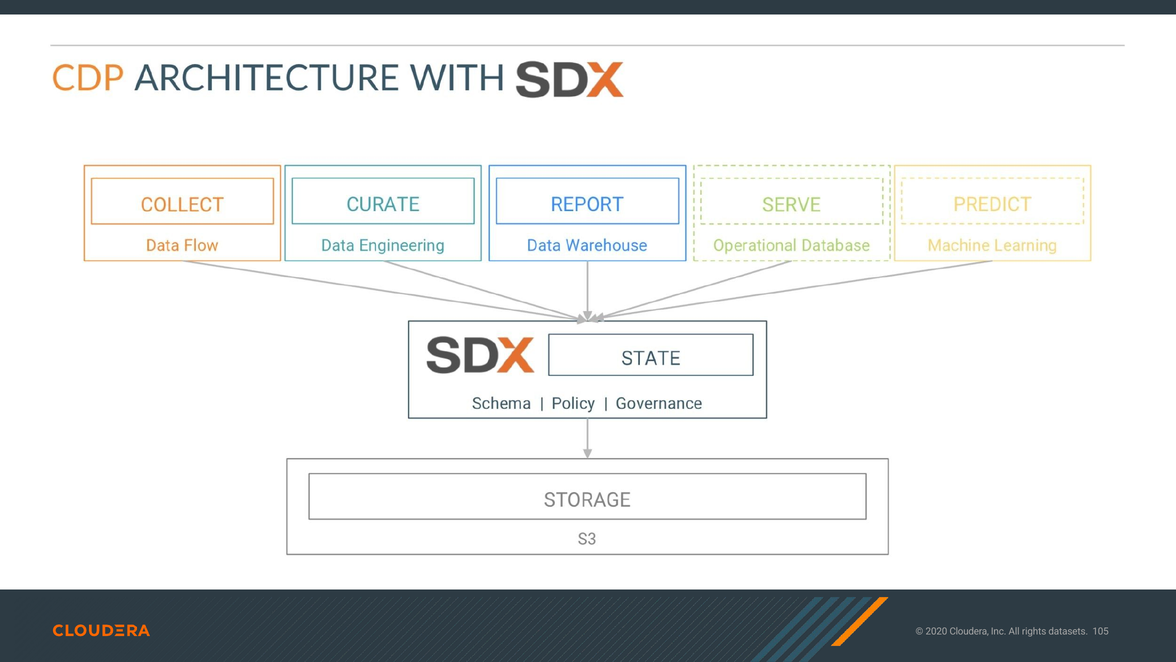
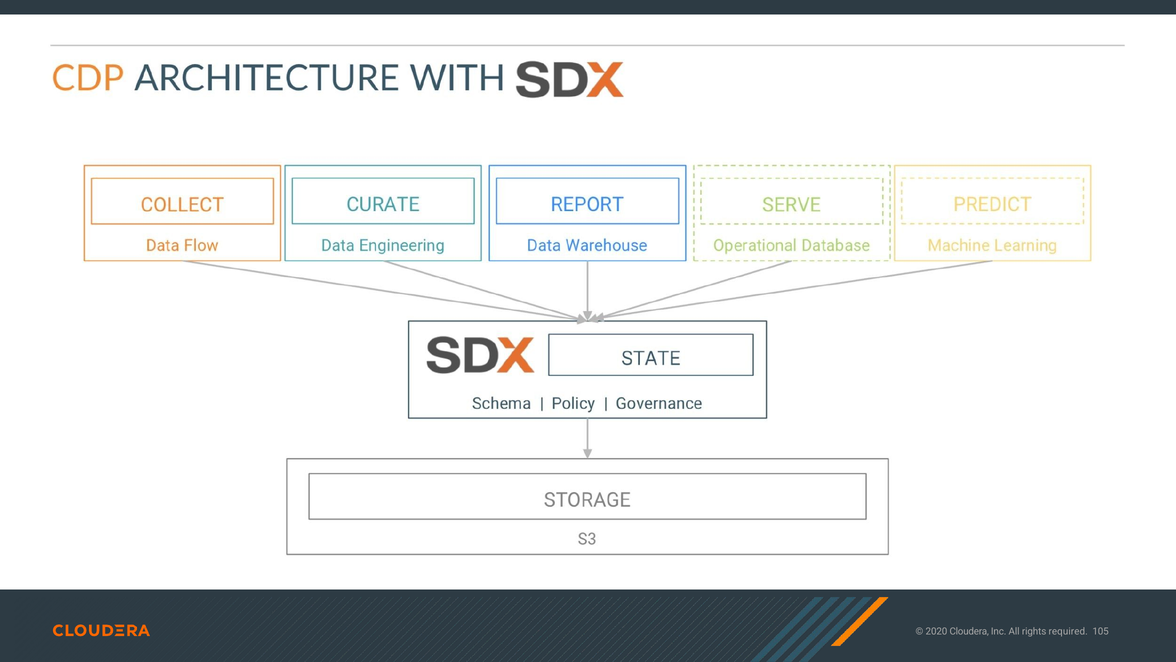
datasets: datasets -> required
